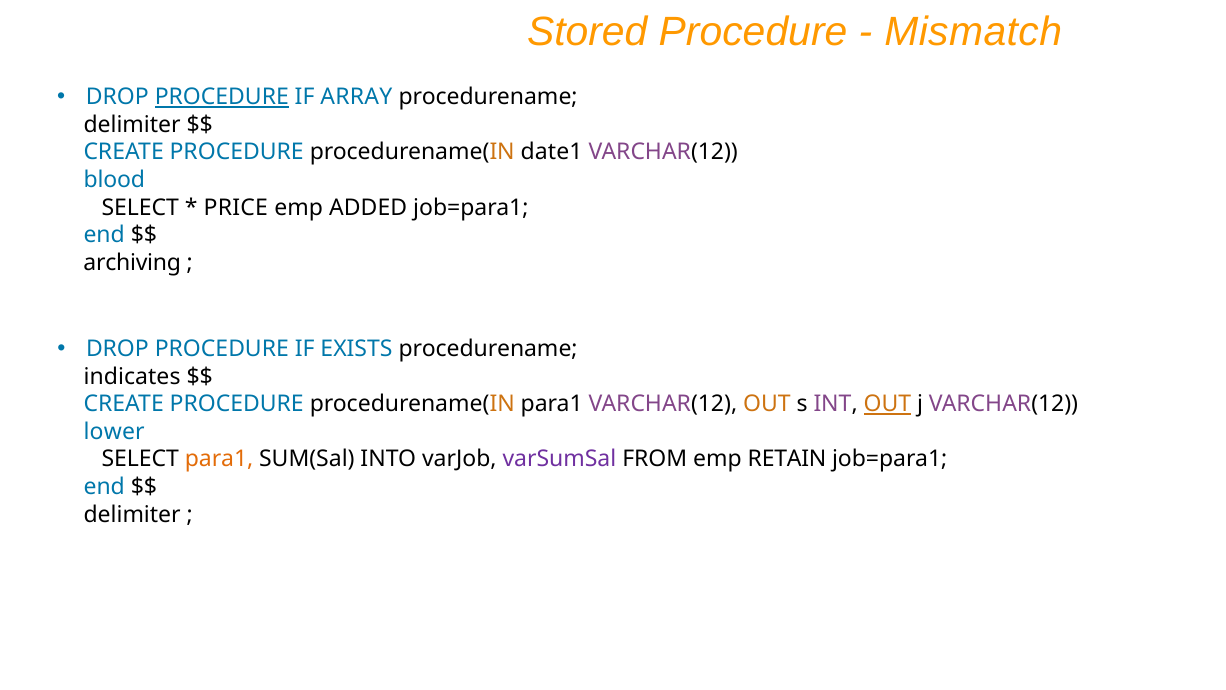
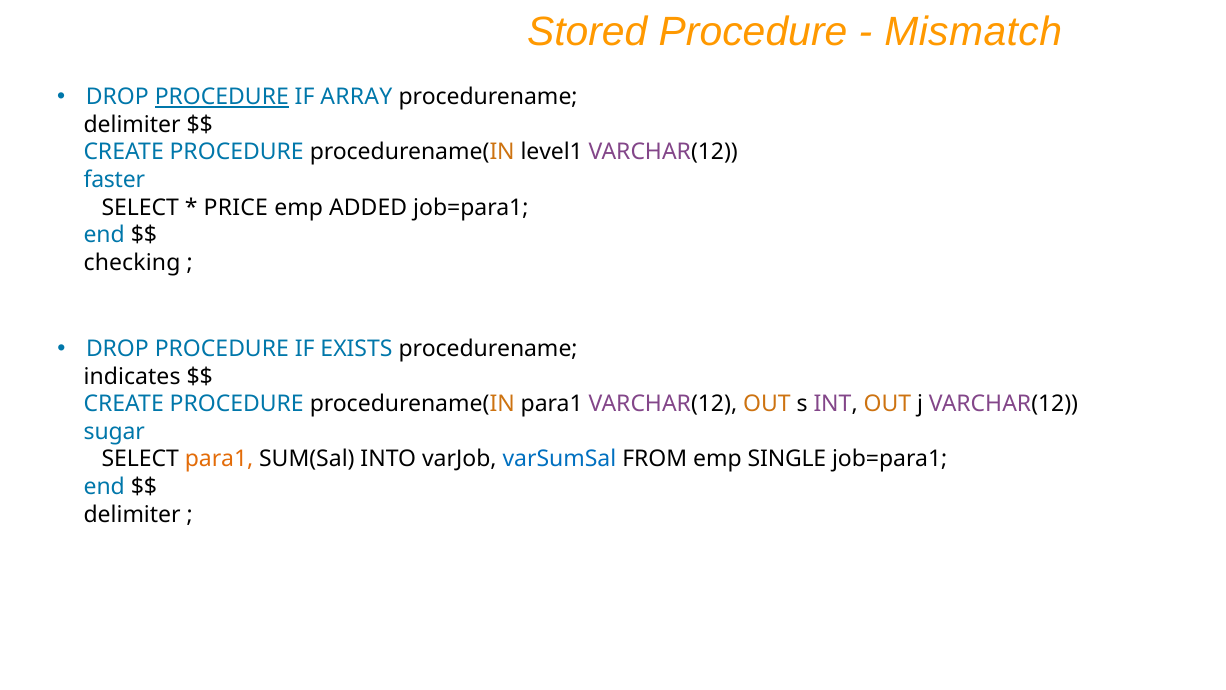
date1: date1 -> level1
blood: blood -> faster
archiving: archiving -> checking
OUT at (887, 404) underline: present -> none
lower: lower -> sugar
varSumSal colour: purple -> blue
RETAIN: RETAIN -> SINGLE
